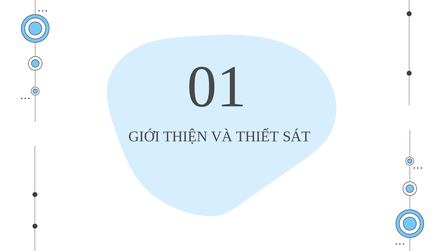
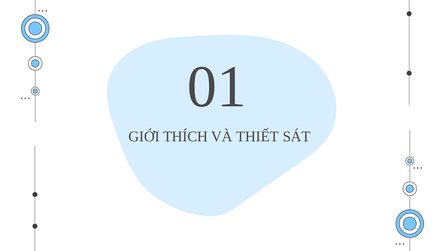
THIỆN: THIỆN -> THÍCH
